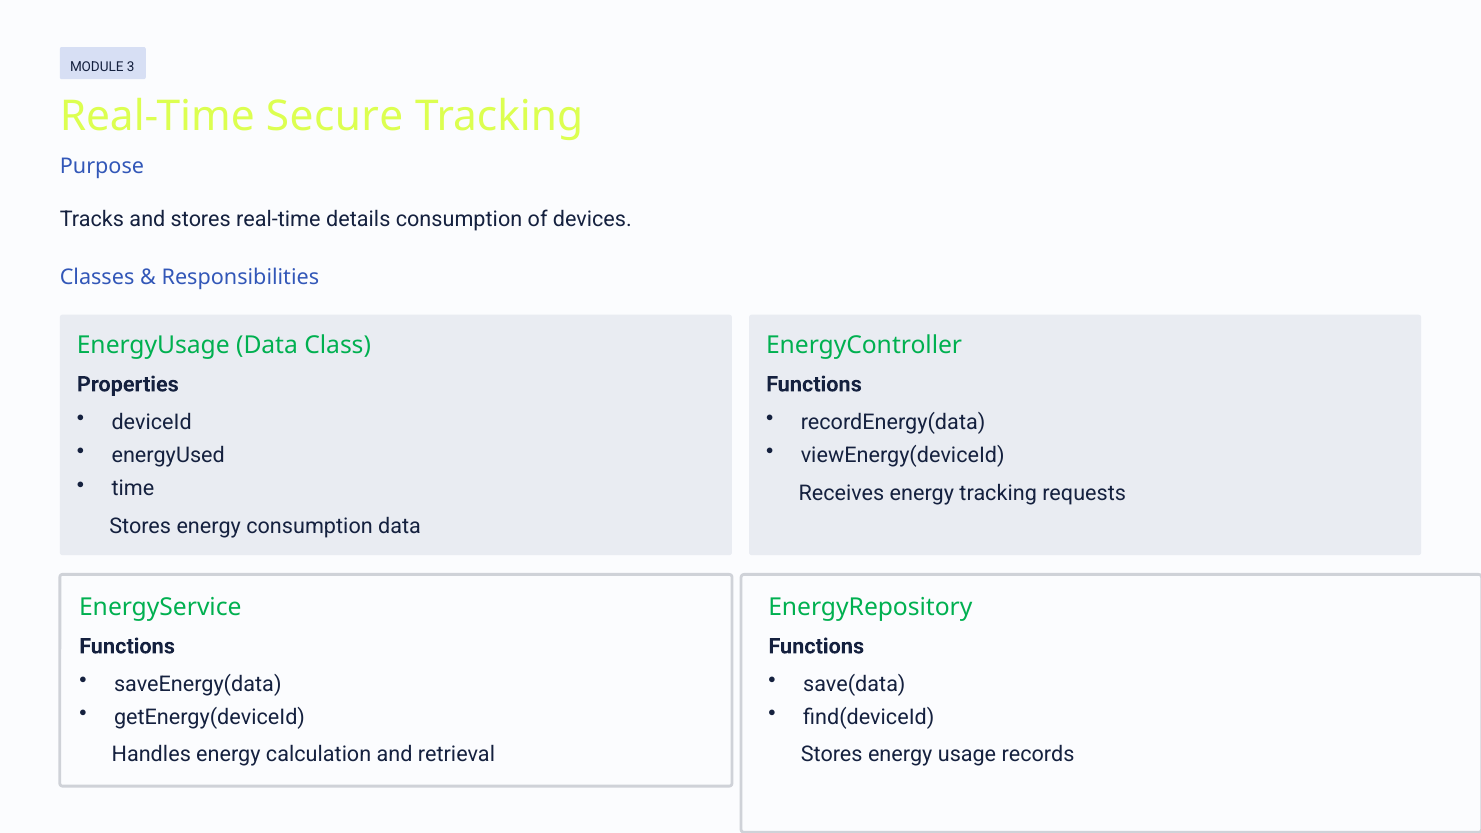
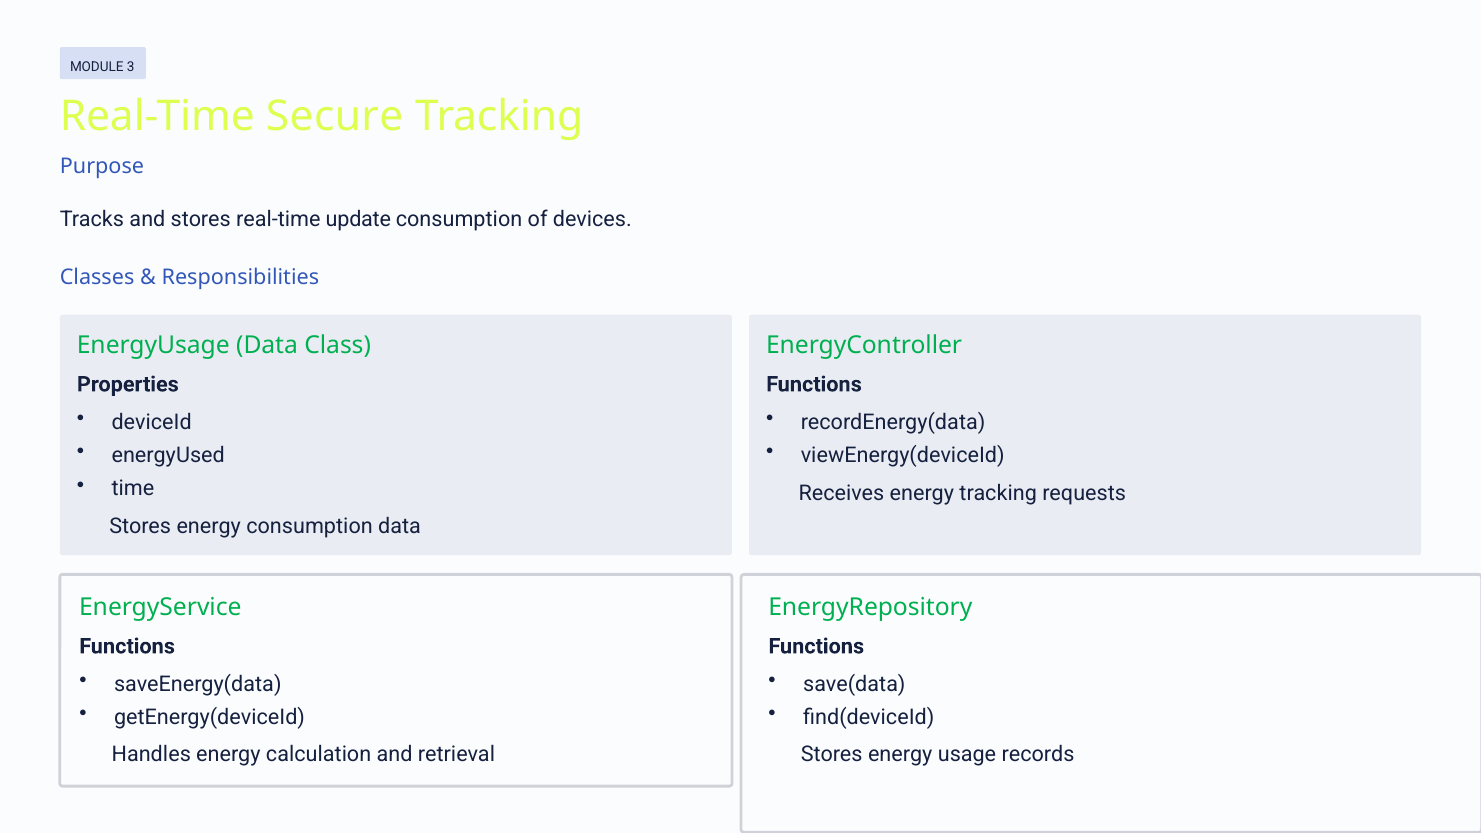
details: details -> update
